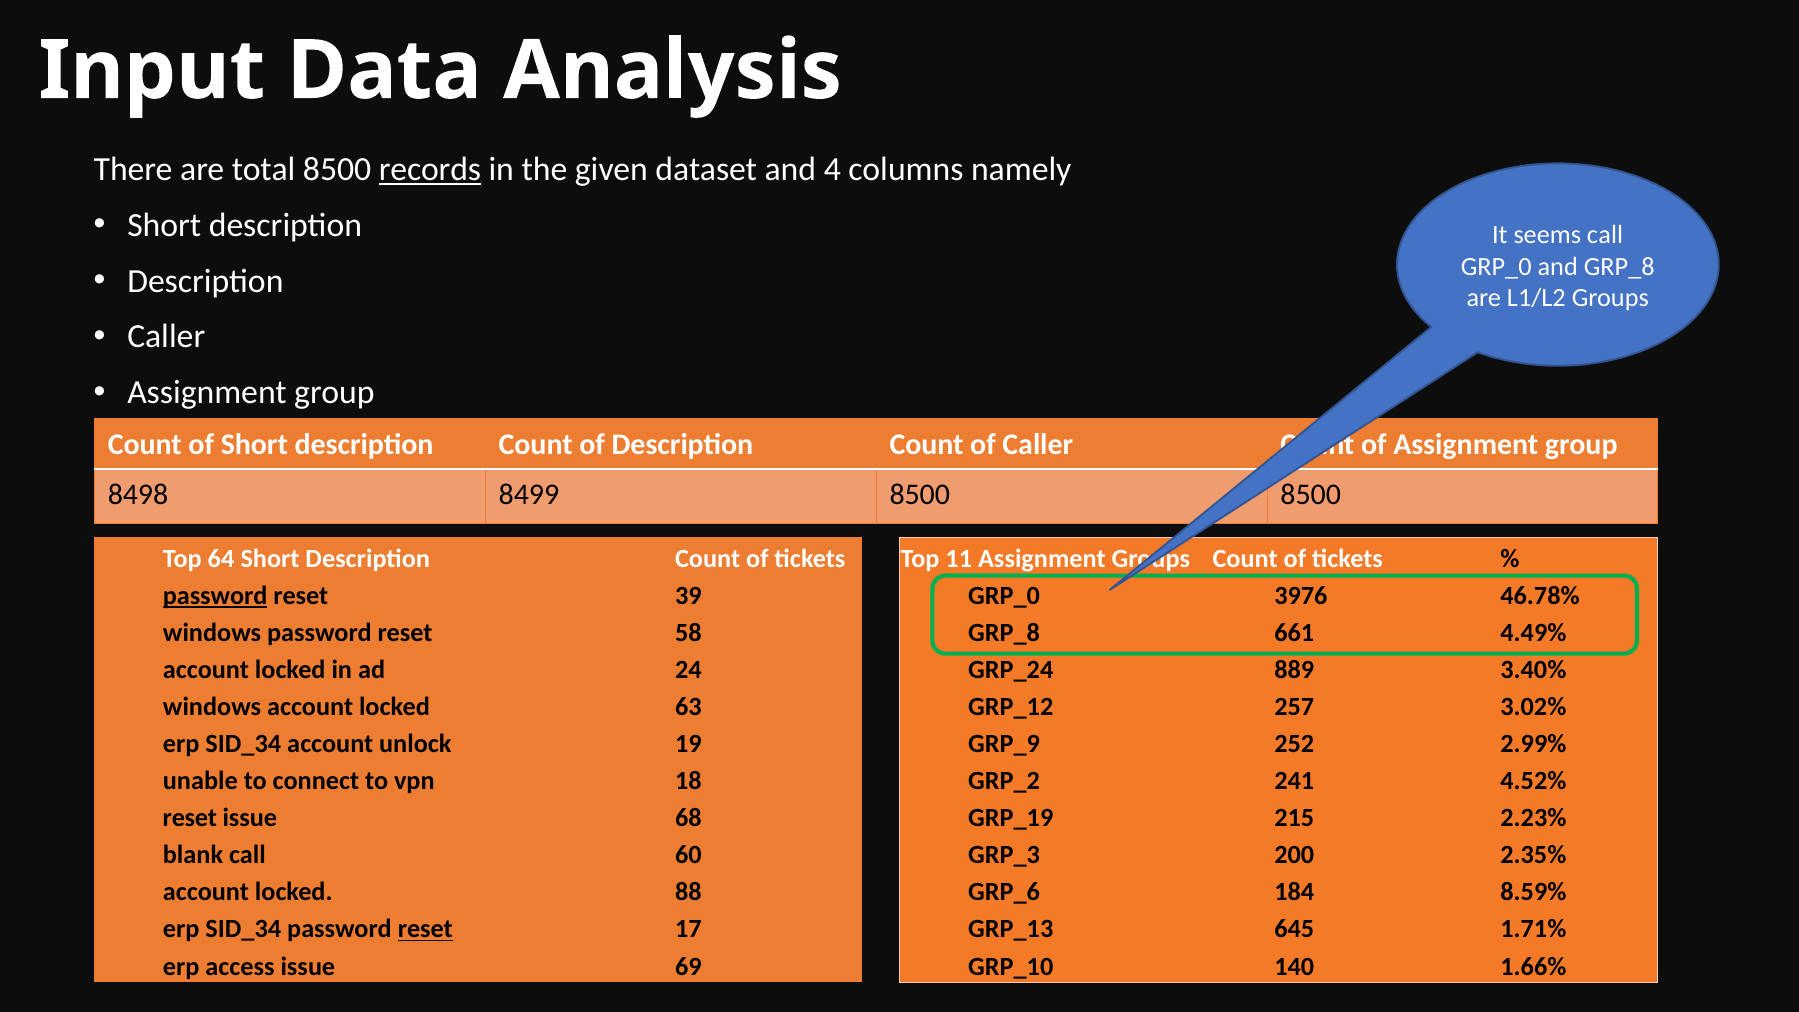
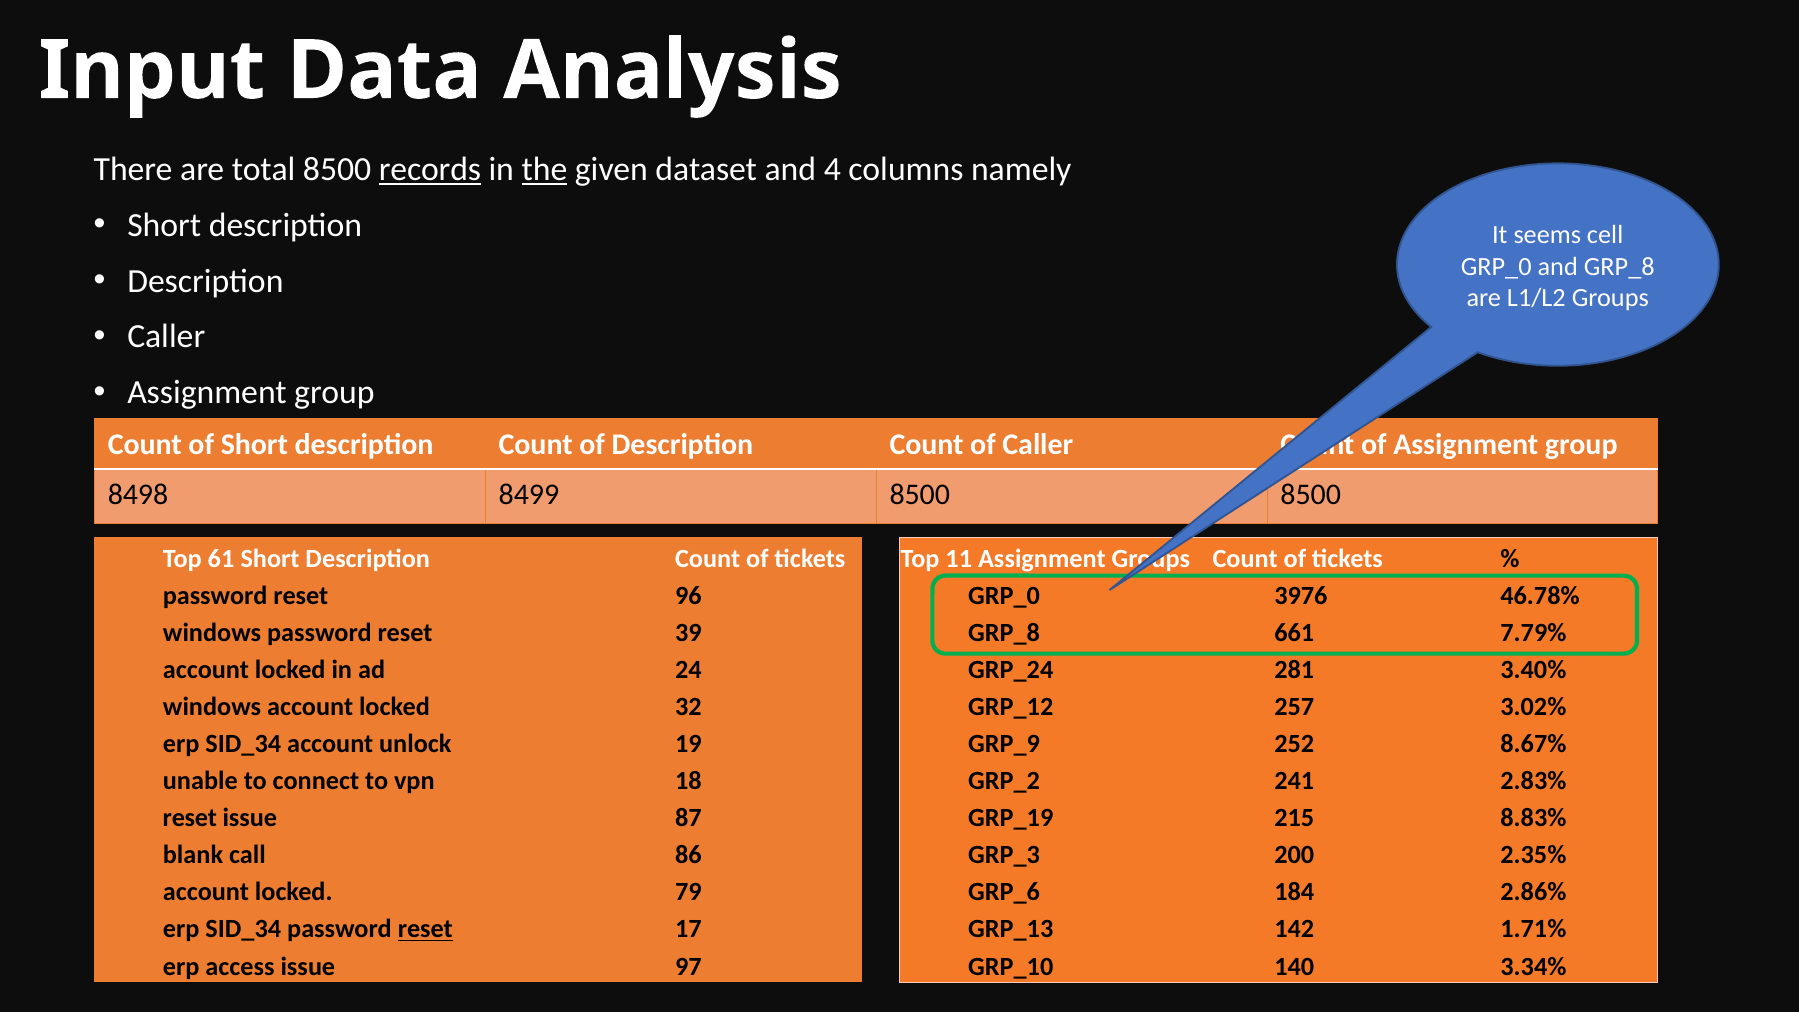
the underline: none -> present
seems call: call -> cell
64: 64 -> 61
password at (215, 596) underline: present -> none
39: 39 -> 96
58: 58 -> 39
4.49%: 4.49% -> 7.79%
889: 889 -> 281
63: 63 -> 32
2.99%: 2.99% -> 8.67%
4.52%: 4.52% -> 2.83%
68: 68 -> 87
2.23%: 2.23% -> 8.83%
60: 60 -> 86
88: 88 -> 79
8.59%: 8.59% -> 2.86%
645: 645 -> 142
69: 69 -> 97
1.66%: 1.66% -> 3.34%
